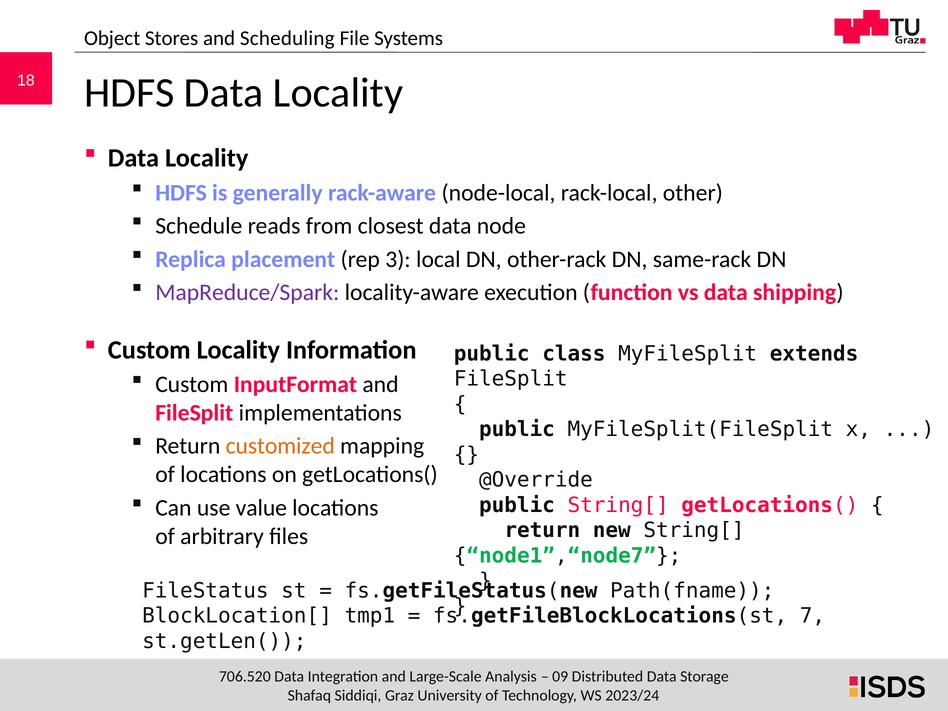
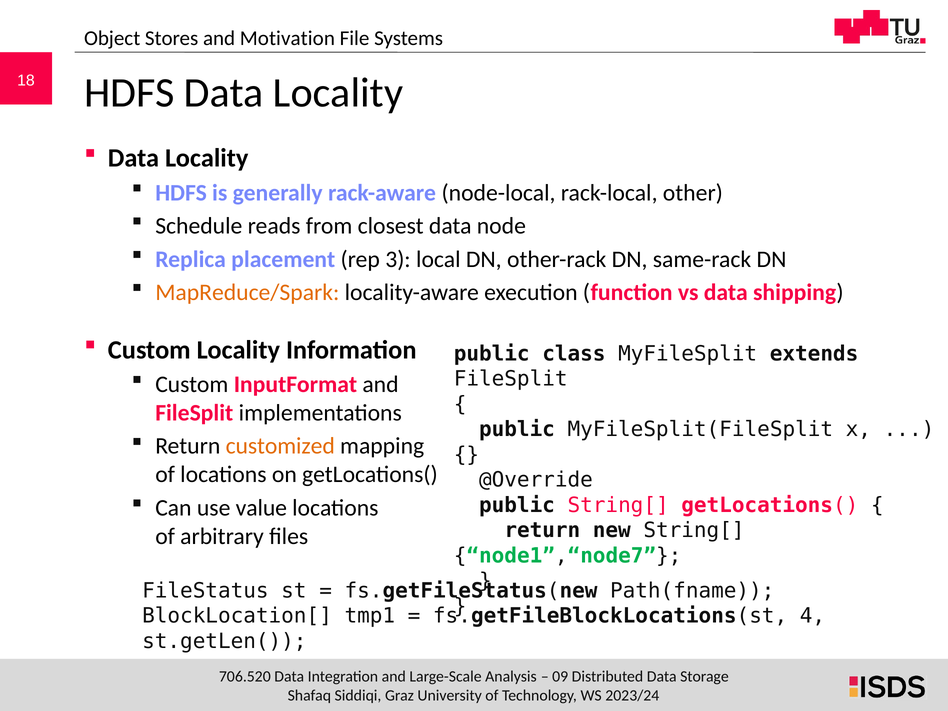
Scheduling: Scheduling -> Motivation
MapReduce/Spark colour: purple -> orange
7: 7 -> 4
